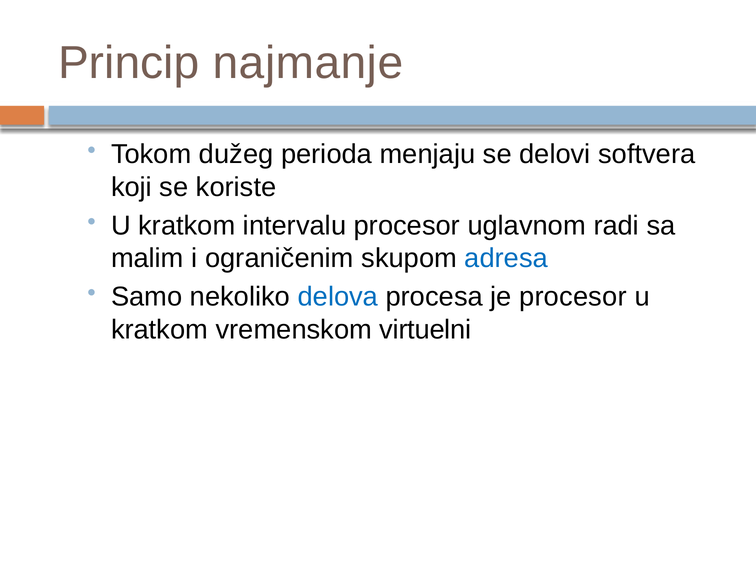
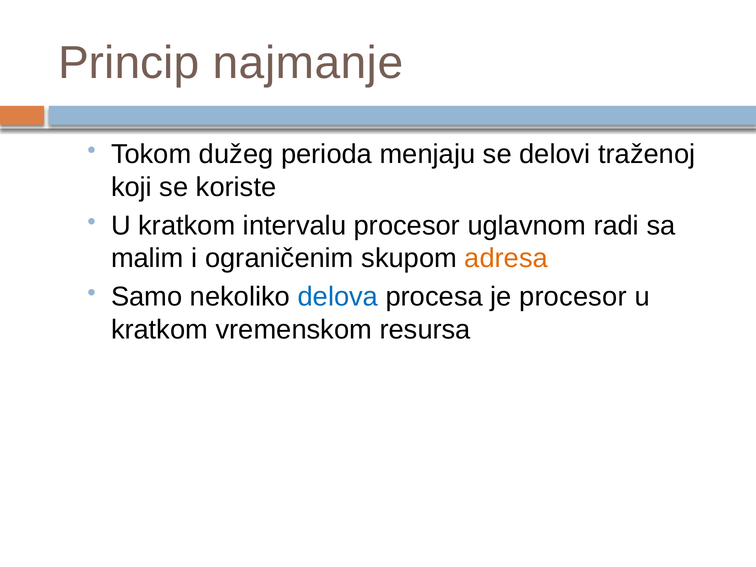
softvera: softvera -> traženoj
adresa colour: blue -> orange
virtuelni: virtuelni -> resursa
